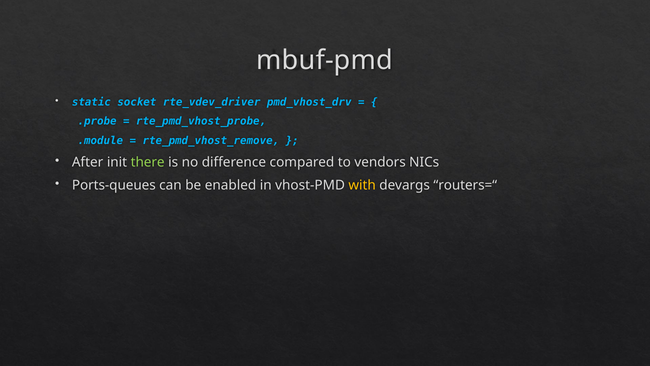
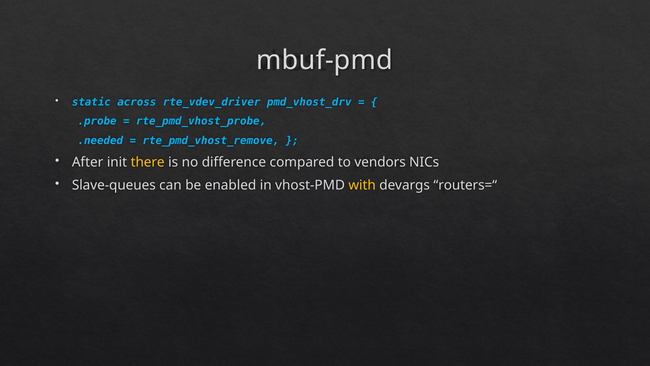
socket: socket -> across
.module: .module -> .needed
there colour: light green -> yellow
Ports-queues: Ports-queues -> Slave-queues
